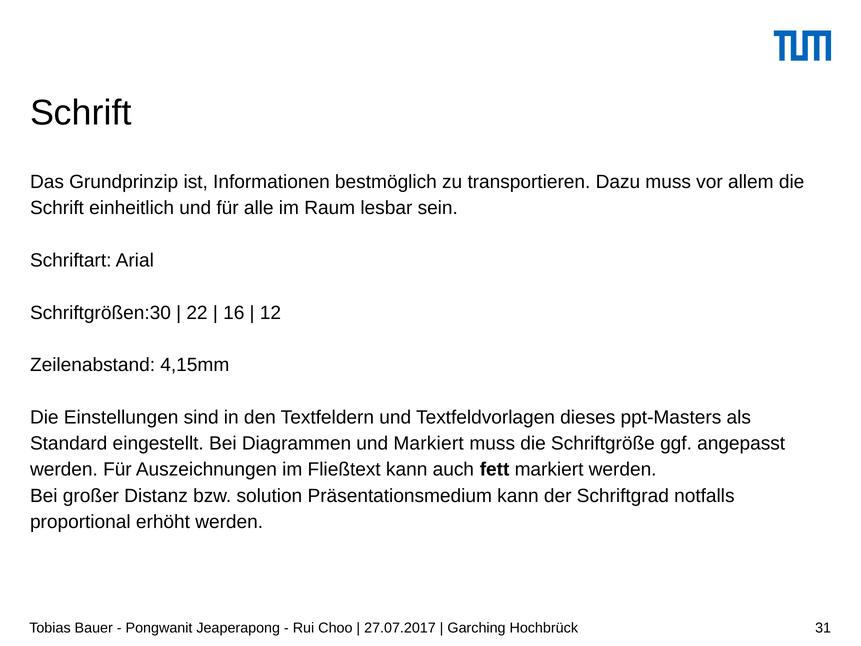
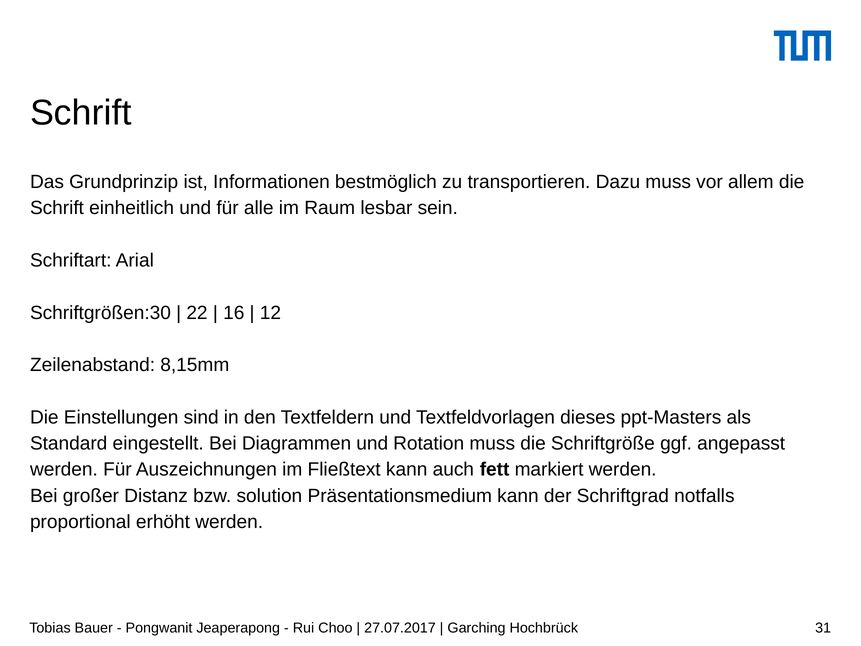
4,15mm: 4,15mm -> 8,15mm
und Markiert: Markiert -> Rotation
